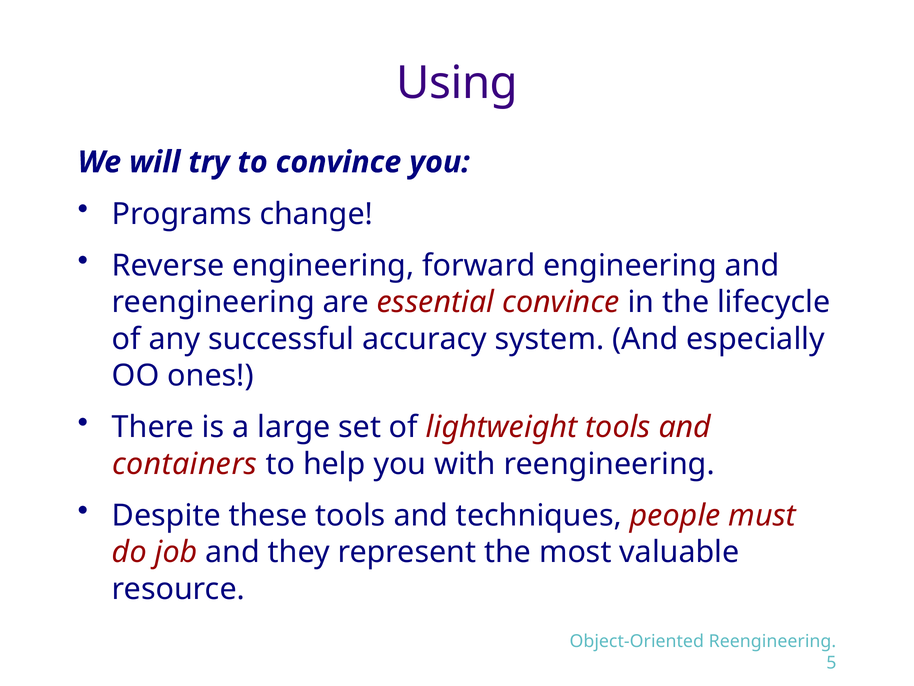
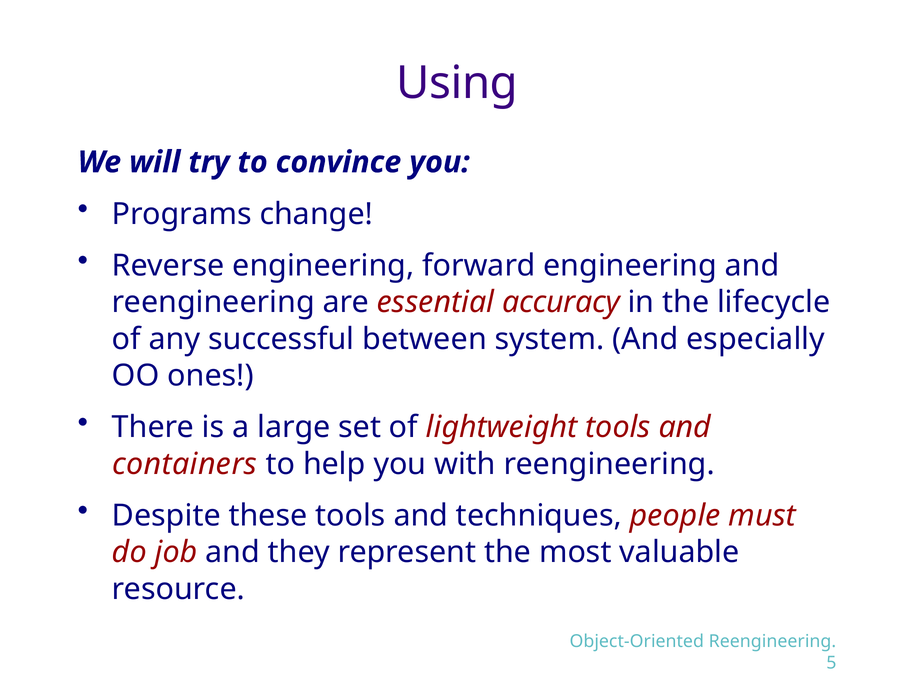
essential convince: convince -> accuracy
accuracy: accuracy -> between
